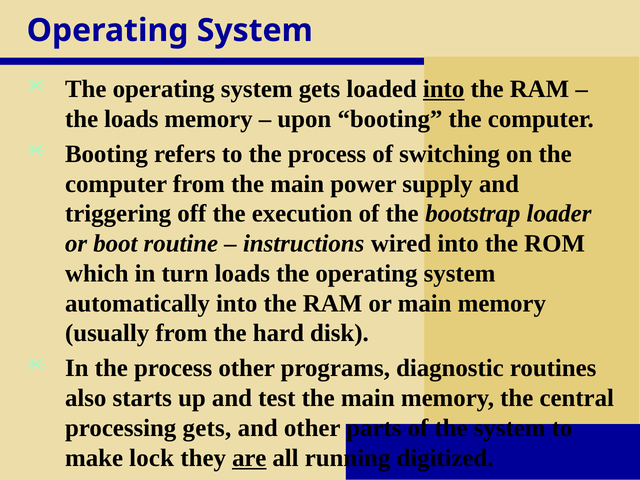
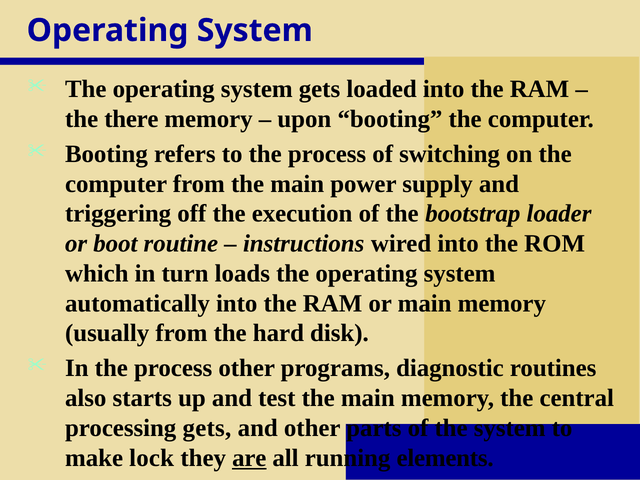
into at (444, 89) underline: present -> none
the loads: loads -> there
digitized: digitized -> elements
